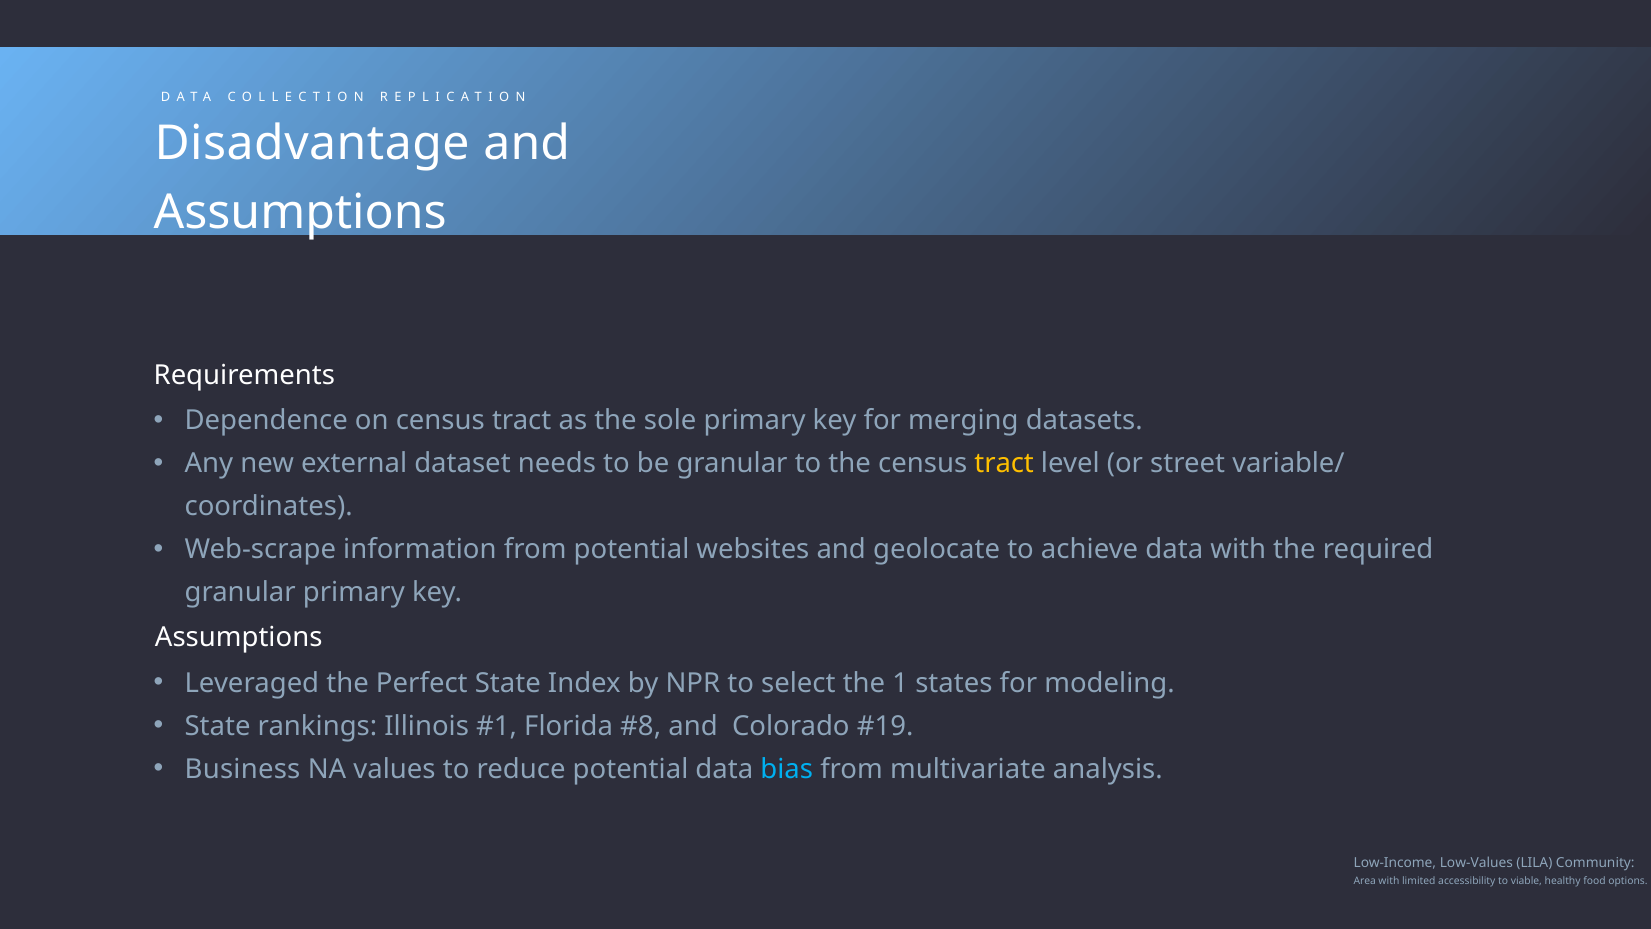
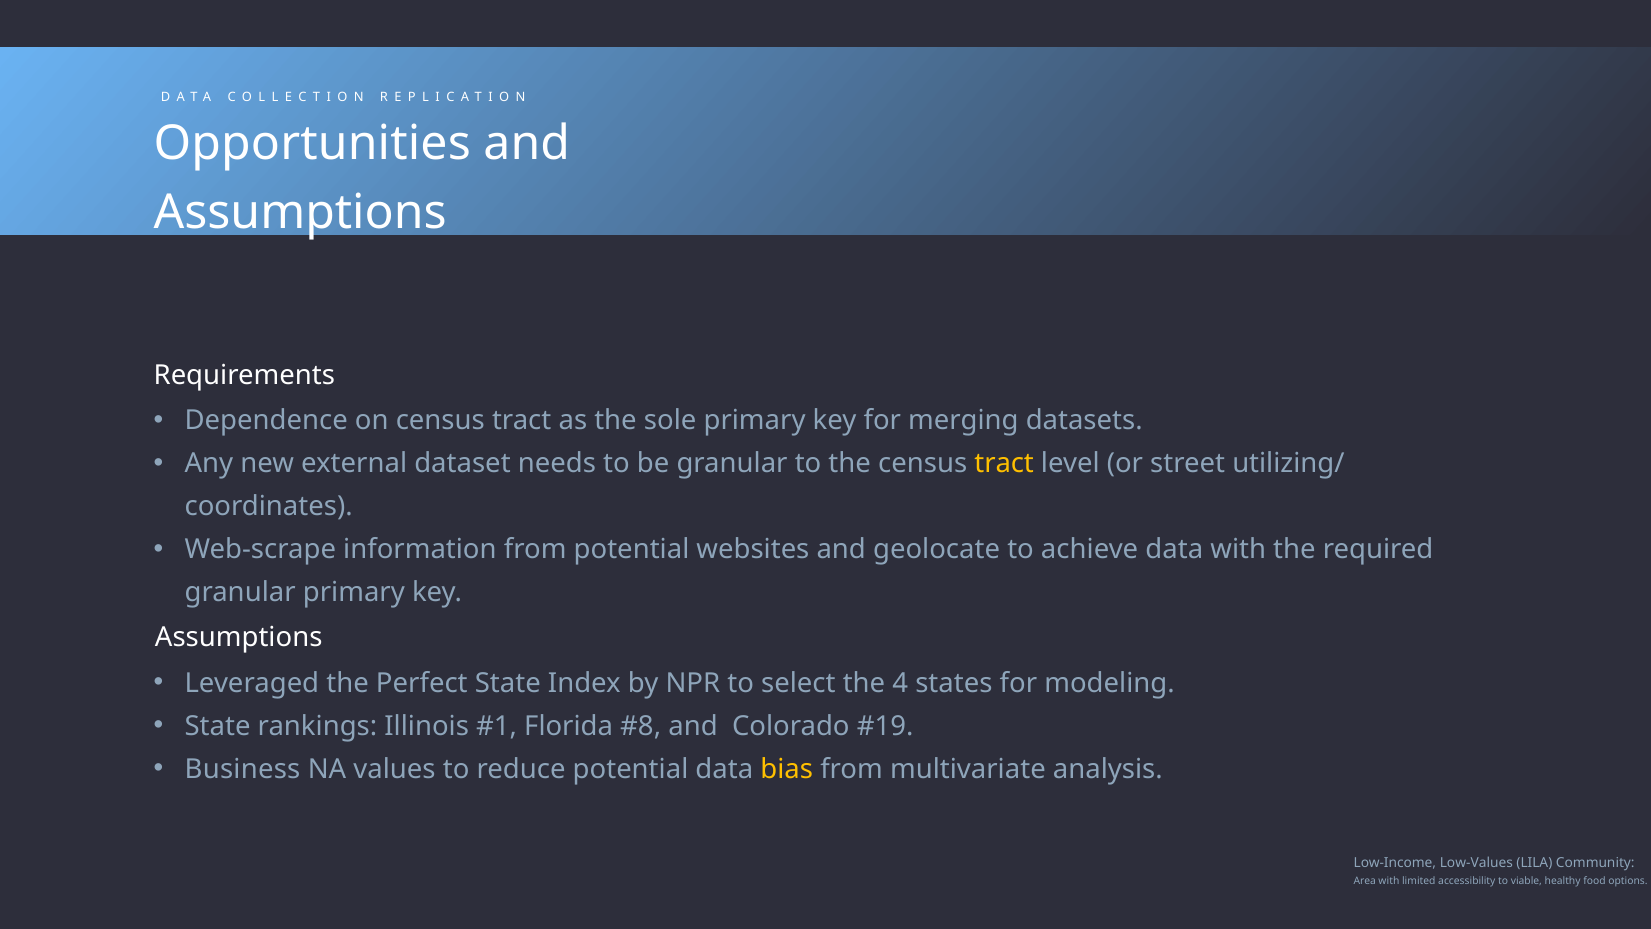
Disadvantage: Disadvantage -> Opportunities
variable/: variable/ -> utilizing/
1: 1 -> 4
bias colour: light blue -> yellow
